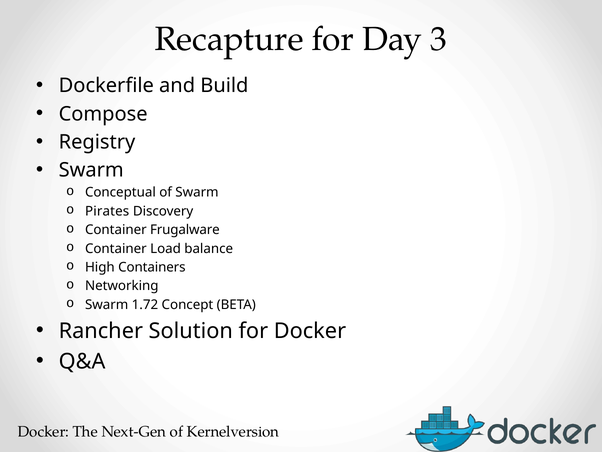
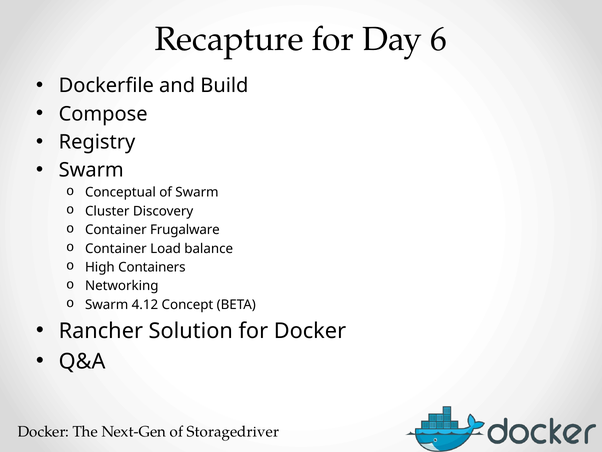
3: 3 -> 6
Pirates: Pirates -> Cluster
1.72: 1.72 -> 4.12
Kernelversion: Kernelversion -> Storagedriver
